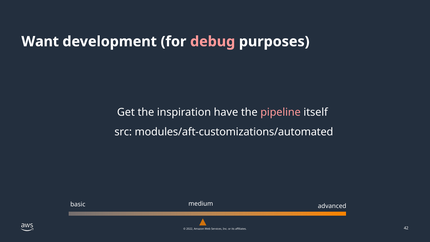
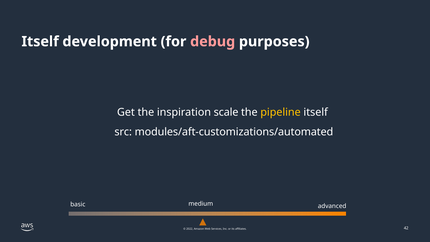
Want at (40, 42): Want -> Itself
have: have -> scale
pipeline colour: pink -> yellow
